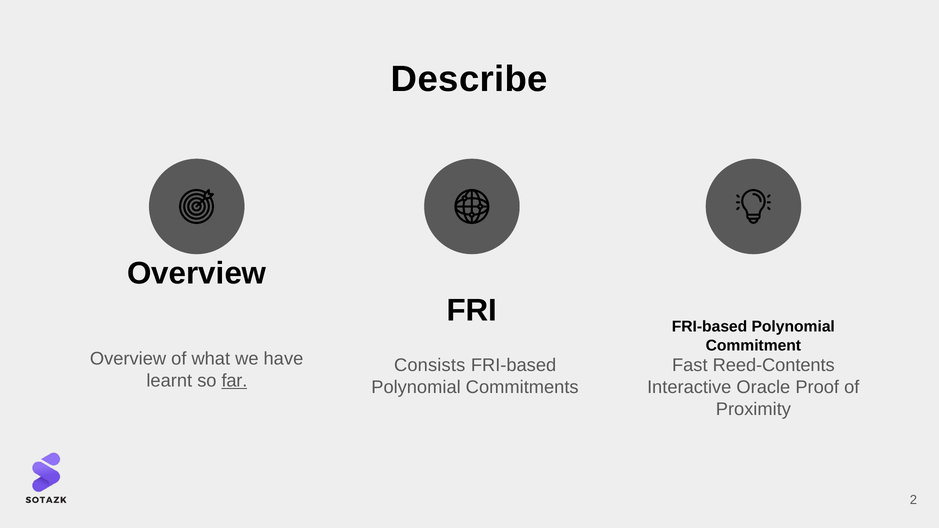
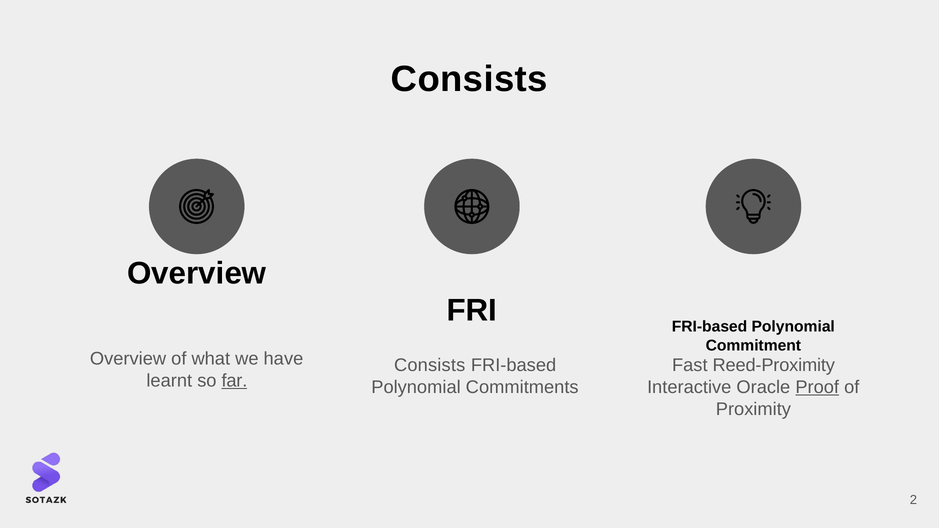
Describe at (469, 79): Describe -> Consists
Reed-Contents: Reed-Contents -> Reed-Proximity
Proof underline: none -> present
